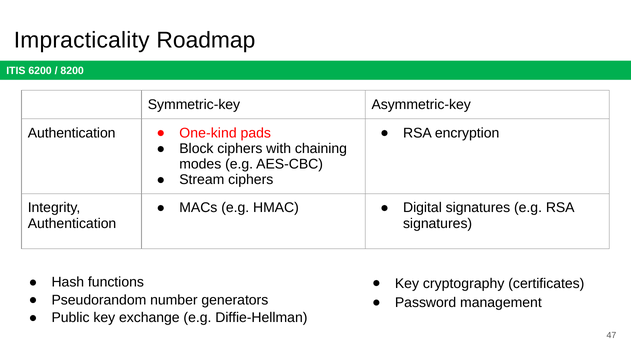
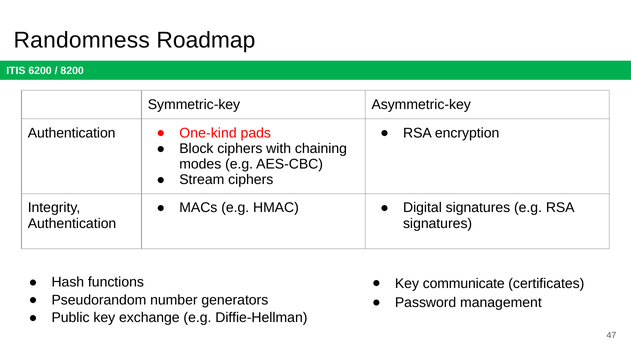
Impracticality: Impracticality -> Randomness
cryptography: cryptography -> communicate
